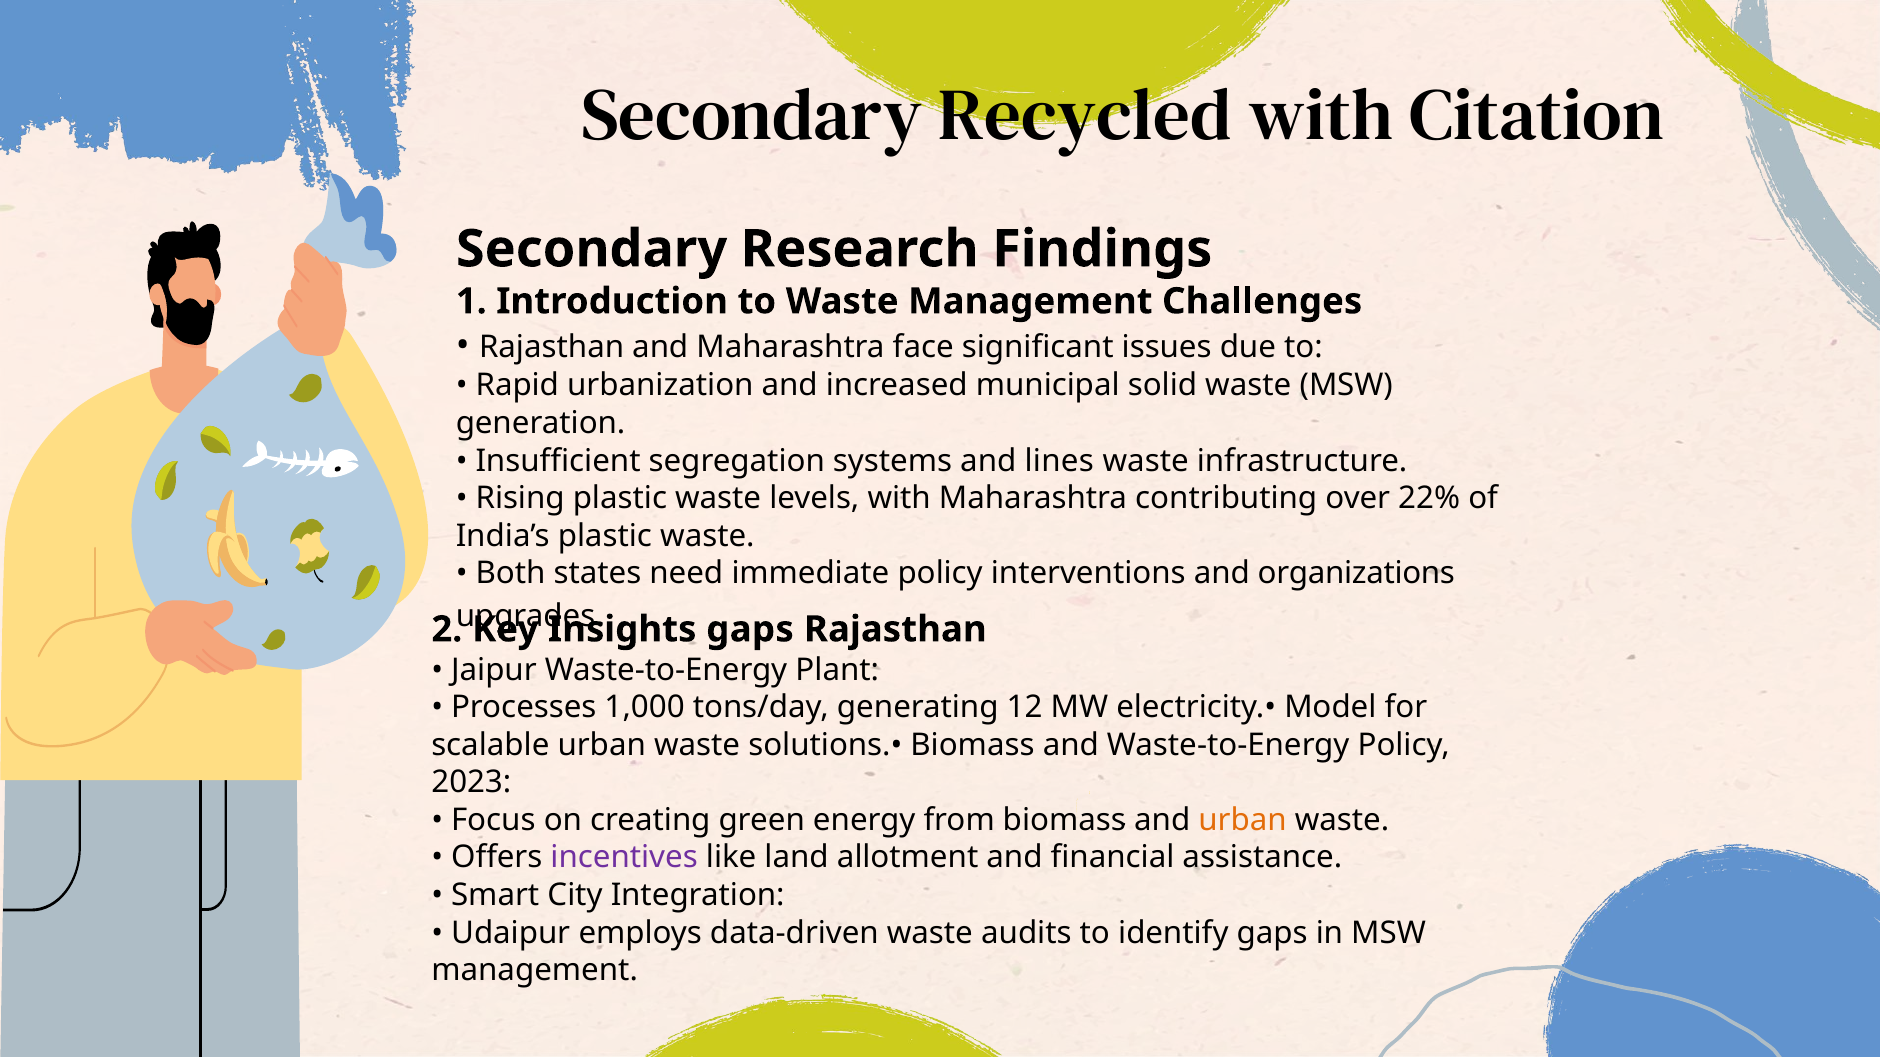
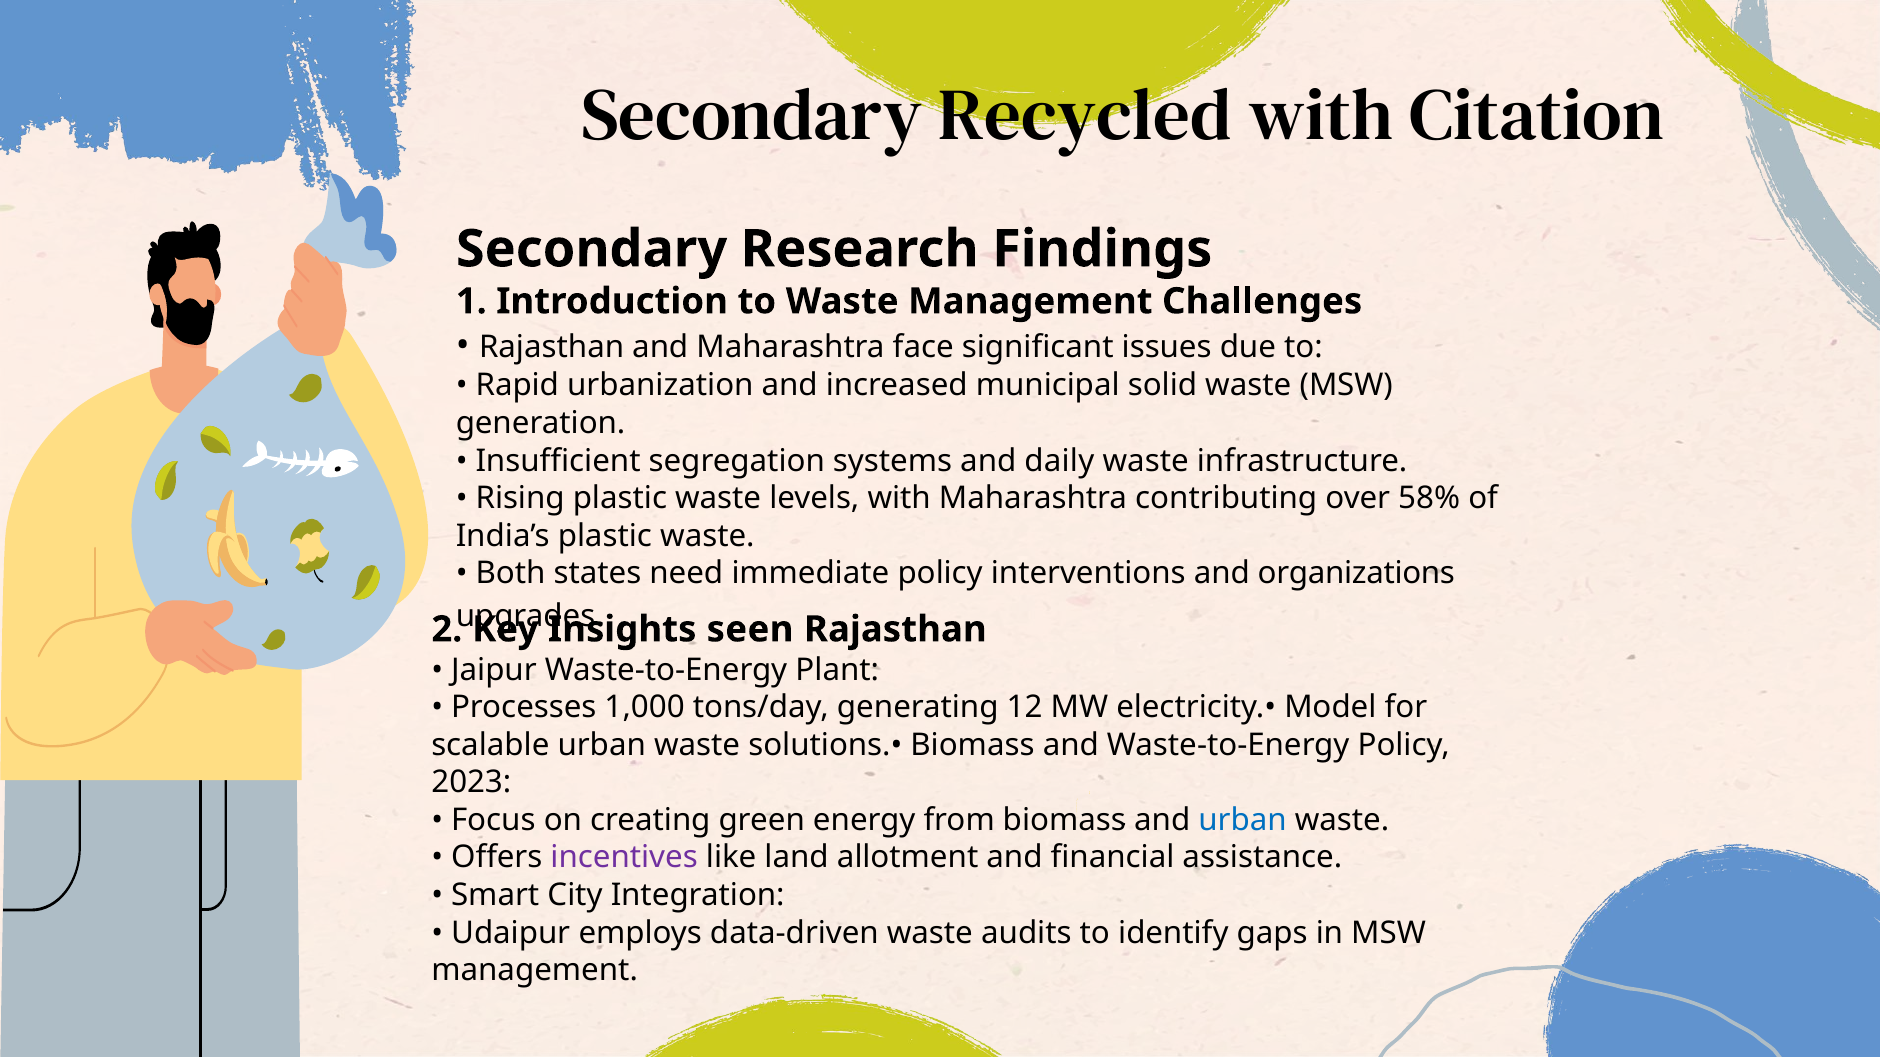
lines: lines -> daily
22%: 22% -> 58%
Insights gaps: gaps -> seen
urban at (1243, 820) colour: orange -> blue
